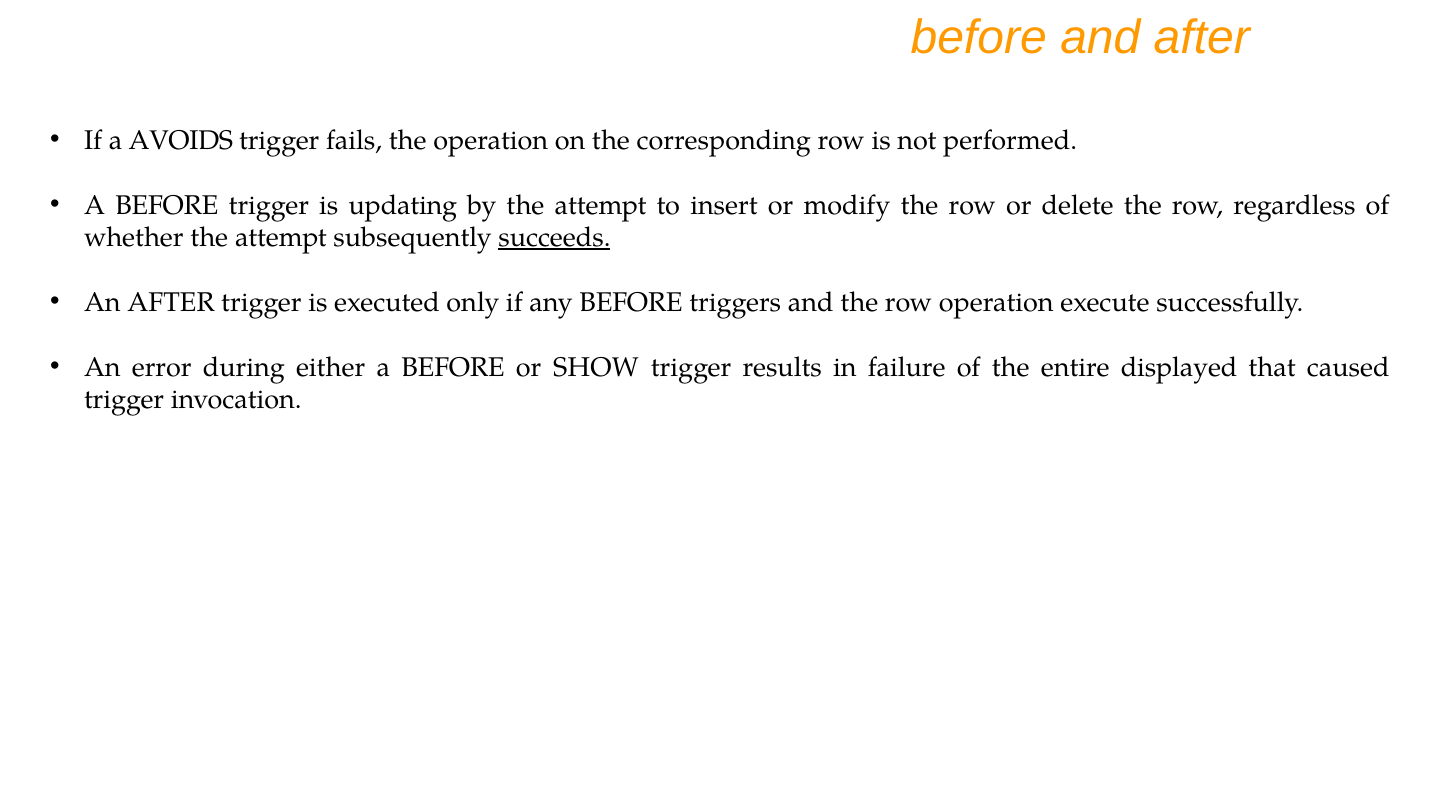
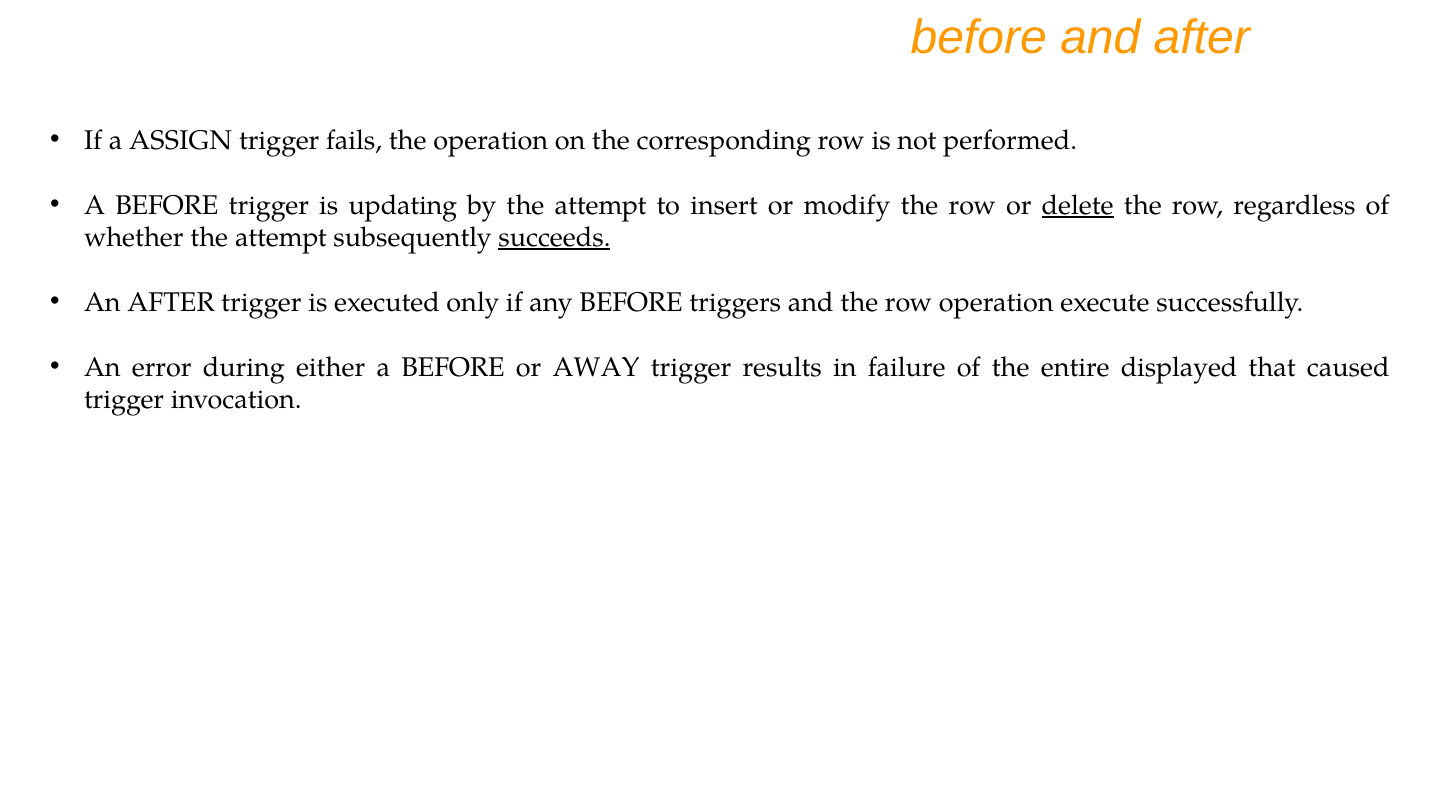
AVOIDS: AVOIDS -> ASSIGN
delete underline: none -> present
SHOW: SHOW -> AWAY
